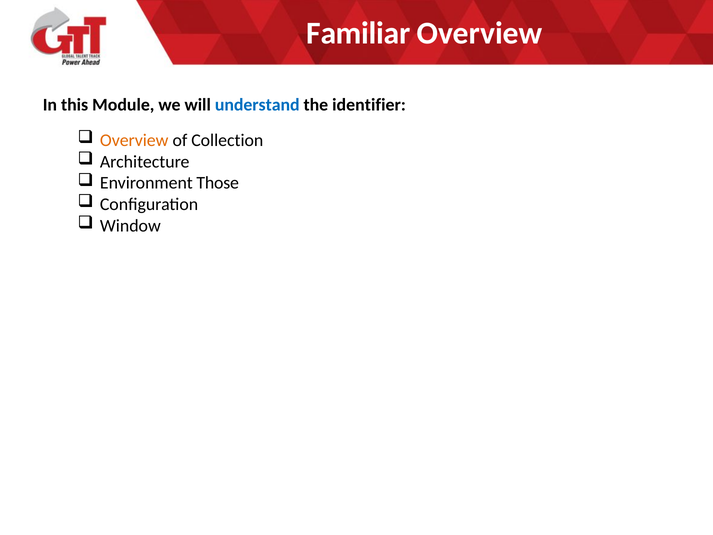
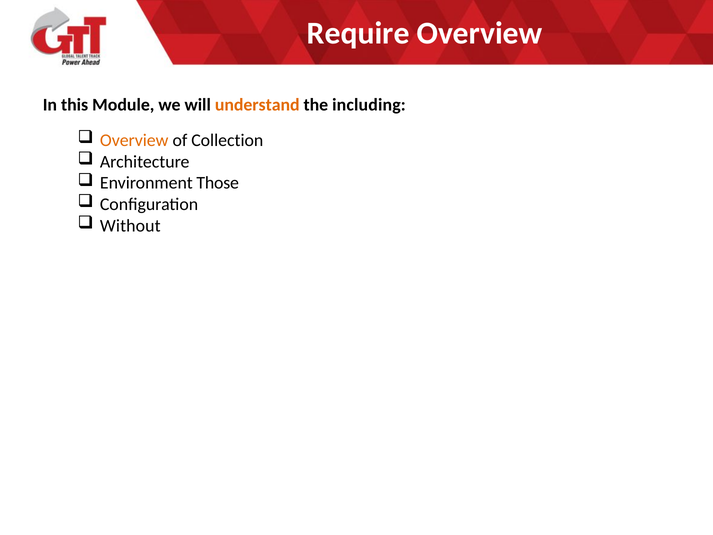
Familiar: Familiar -> Require
understand colour: blue -> orange
identifier: identifier -> including
Window: Window -> Without
